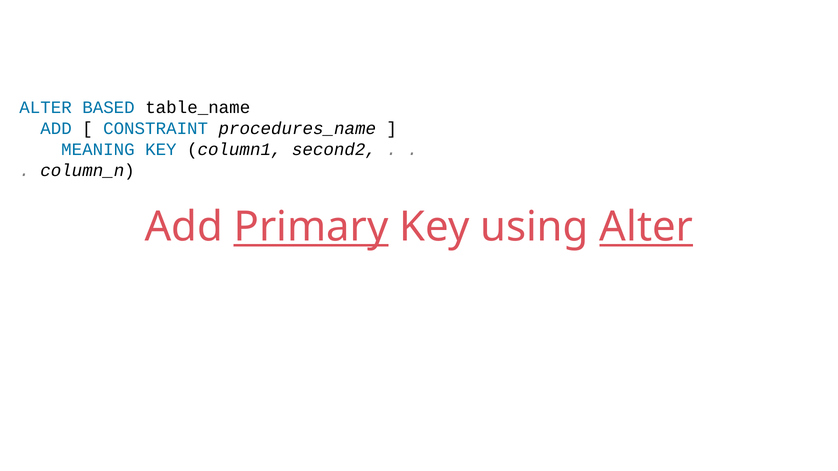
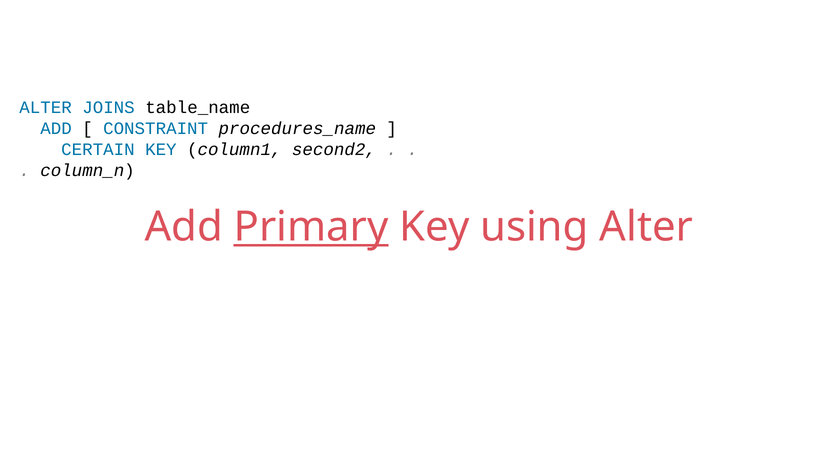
BASED: BASED -> JOINS
MEANING: MEANING -> CERTAIN
Alter at (646, 227) underline: present -> none
